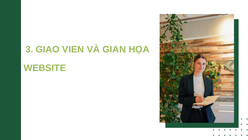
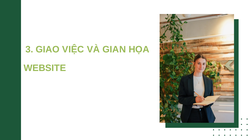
VIEN: VIEN -> VIỆC
